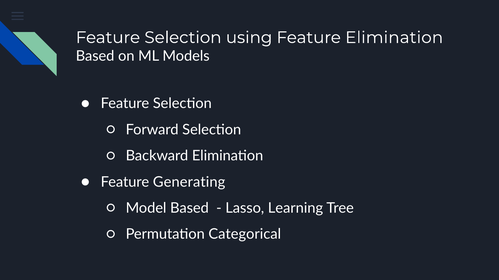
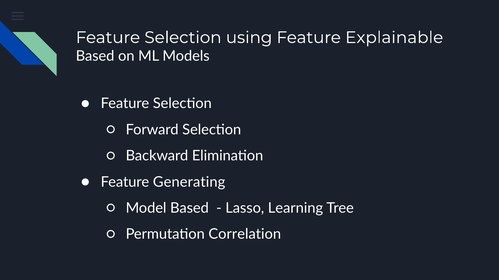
Feature Elimination: Elimination -> Explainable
Categorical: Categorical -> Correlation
